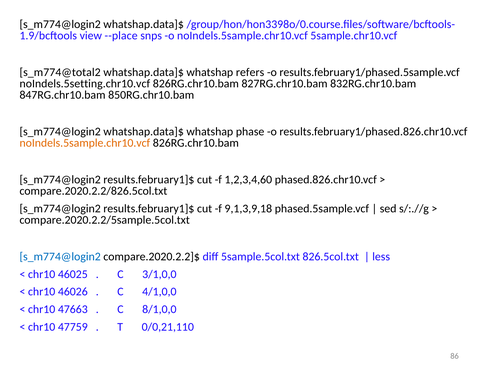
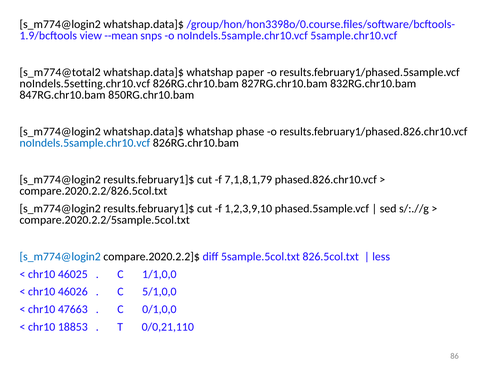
--place: --place -> --mean
refers: refers -> paper
noIndels.5sample.chr10.vcf at (85, 143) colour: orange -> blue
1,2,3,4,60: 1,2,3,4,60 -> 7,1,8,1,79
9,1,3,9,18: 9,1,3,9,18 -> 1,2,3,9,10
3/1,0,0: 3/1,0,0 -> 1/1,0,0
4/1,0,0: 4/1,0,0 -> 5/1,0,0
8/1,0,0: 8/1,0,0 -> 0/1,0,0
47759: 47759 -> 18853
